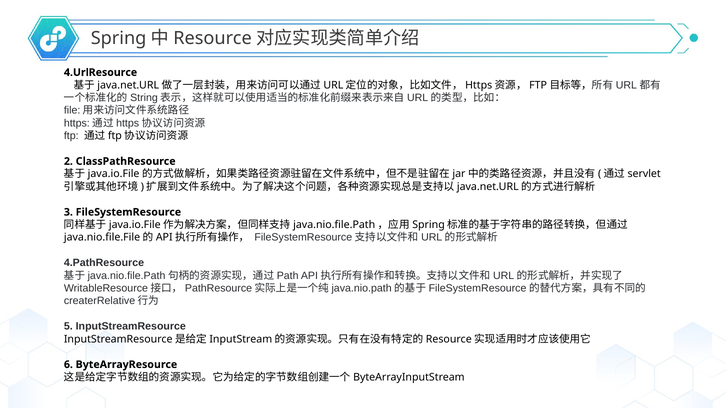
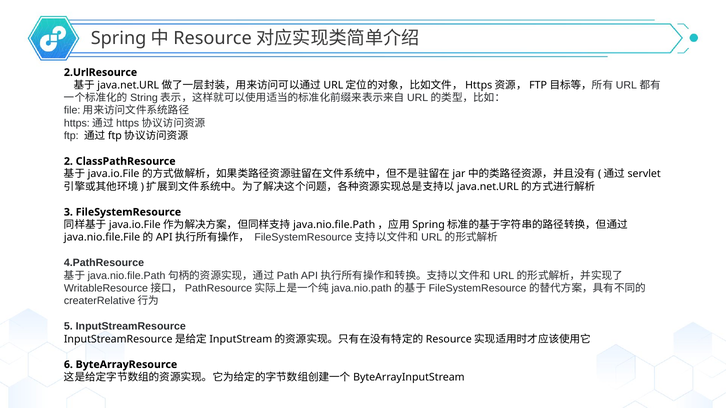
4.UrlResource: 4.UrlResource -> 2.UrlResource
